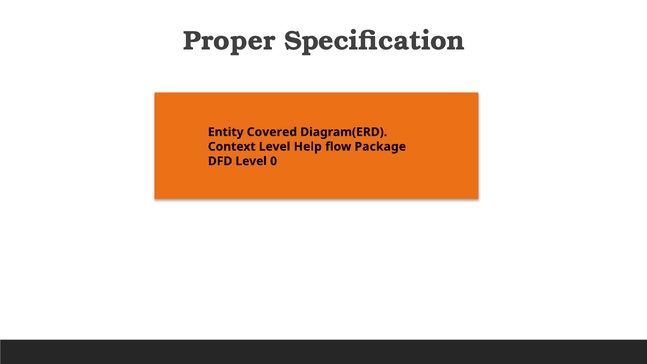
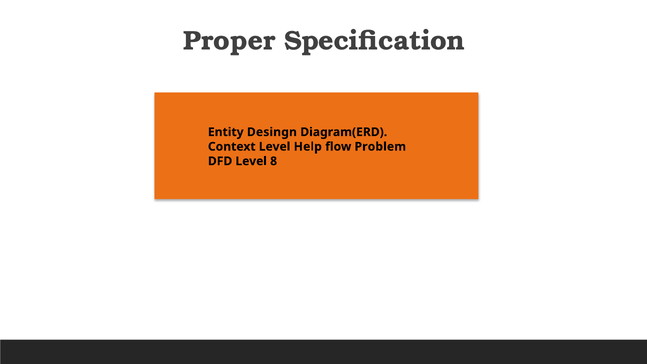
Covered: Covered -> Desingn
Package: Package -> Problem
0: 0 -> 8
